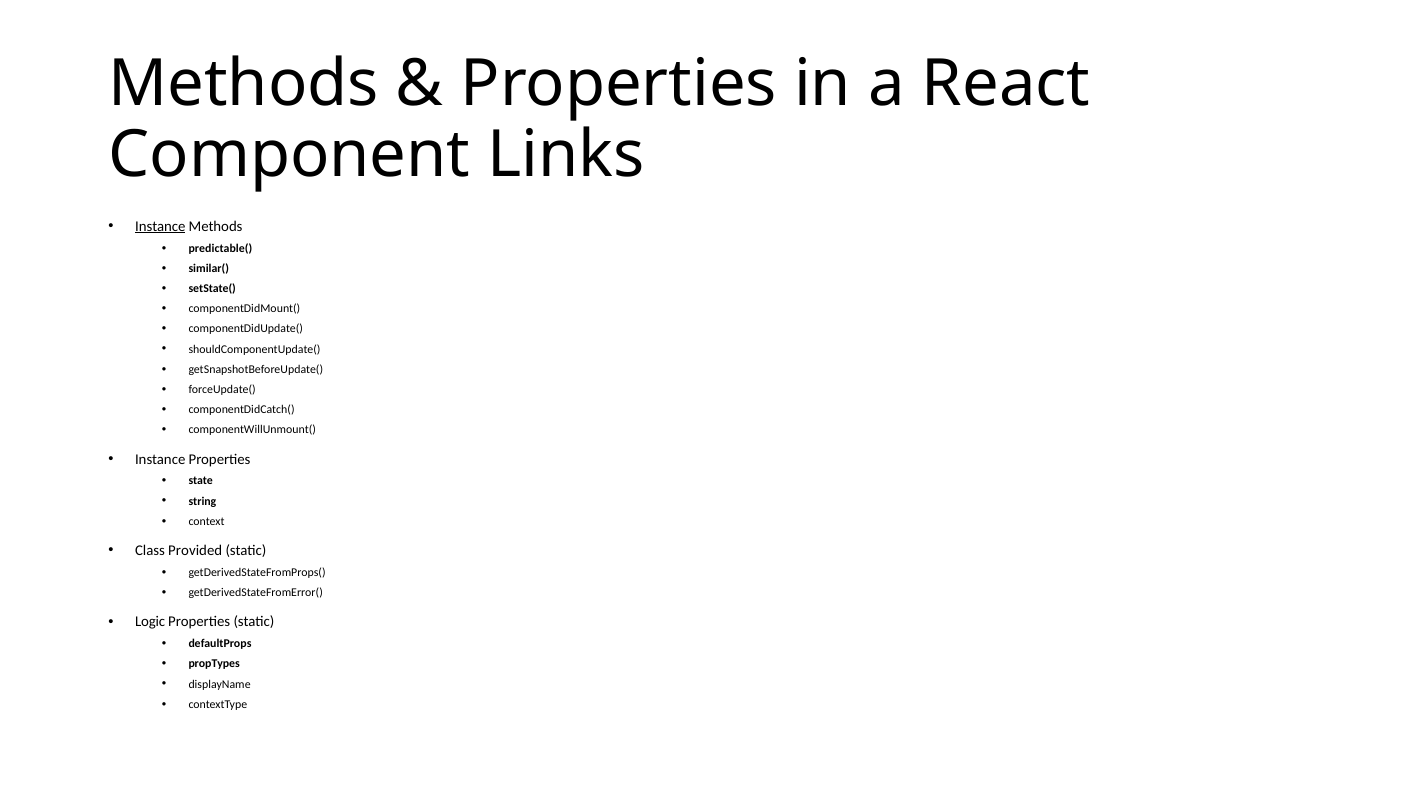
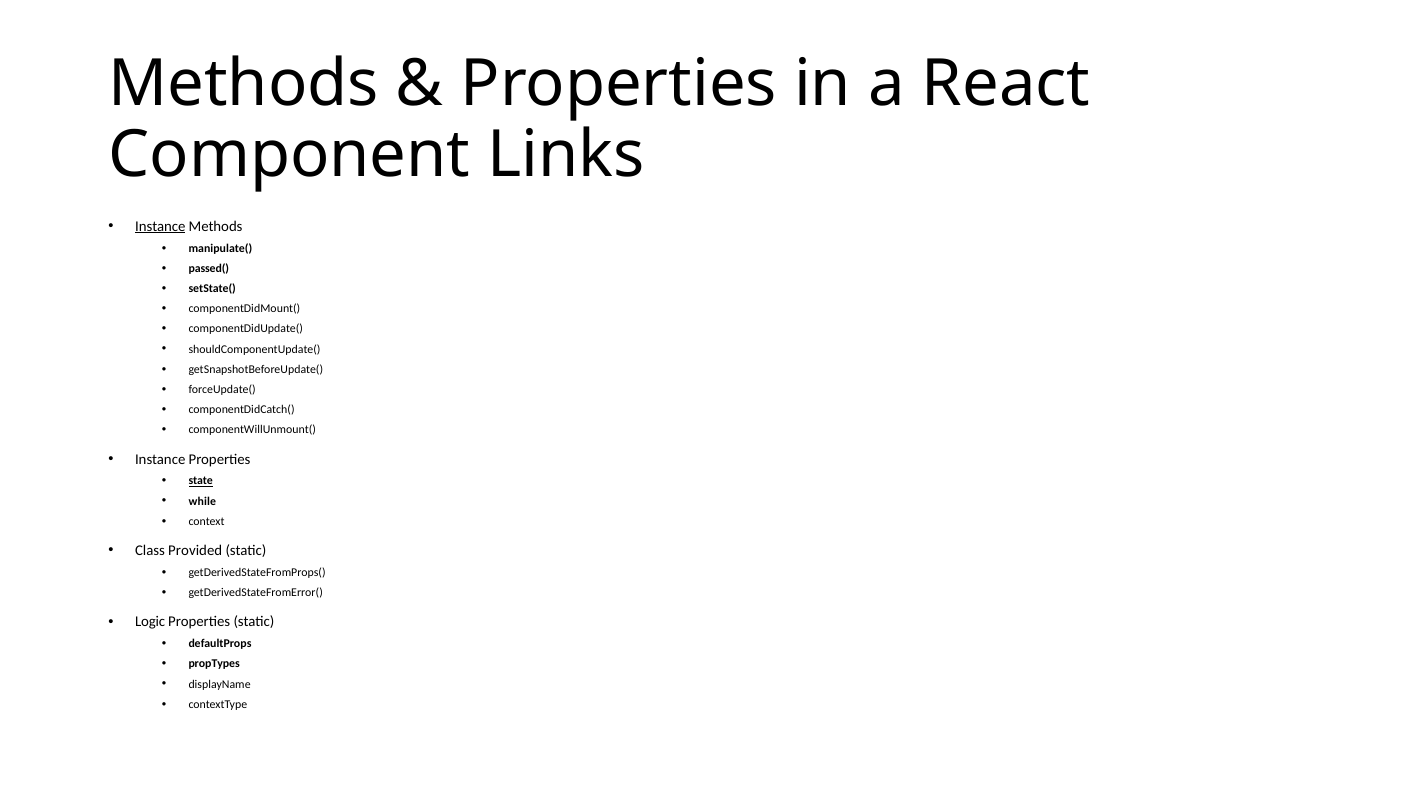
predictable(: predictable( -> manipulate(
similar(: similar( -> passed(
state underline: none -> present
string: string -> while
